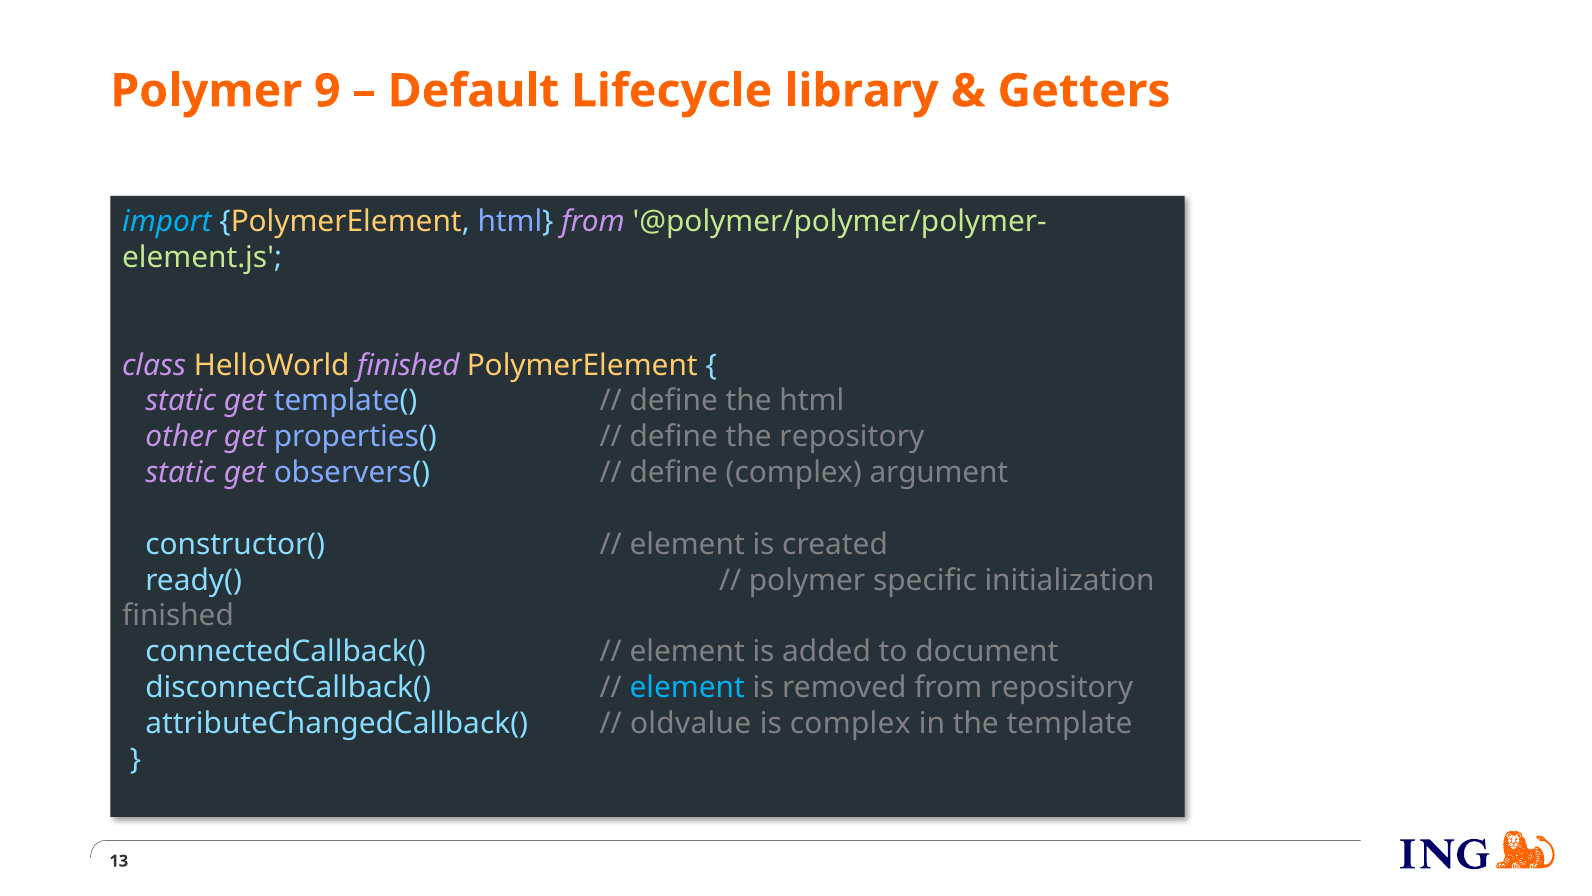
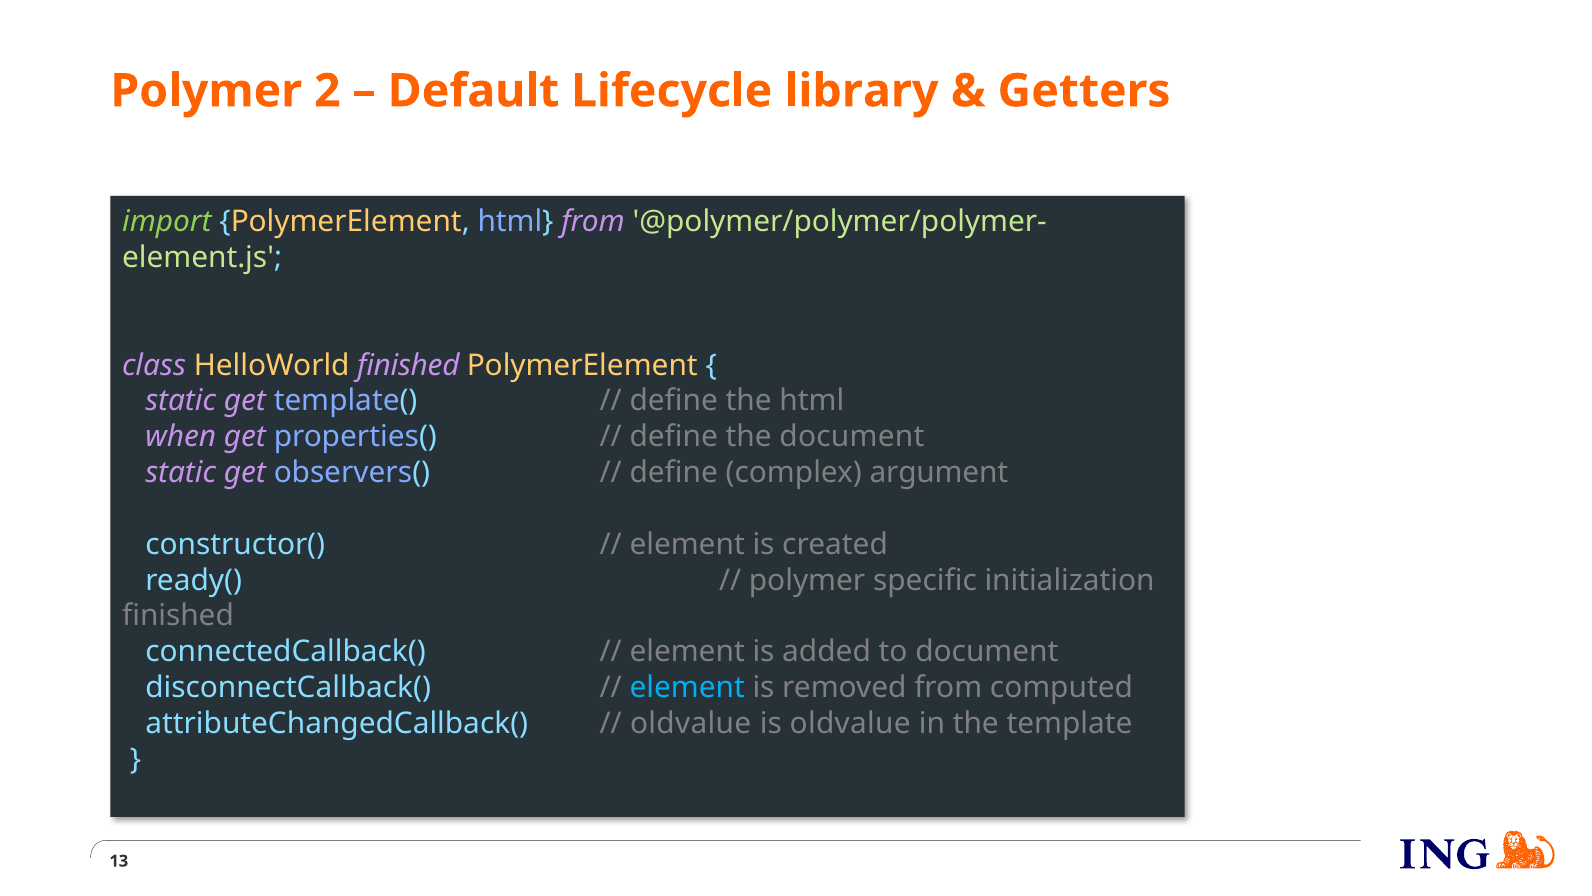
9: 9 -> 2
import colour: light blue -> light green
other: other -> when
the repository: repository -> document
from repository: repository -> computed
is complex: complex -> oldvalue
